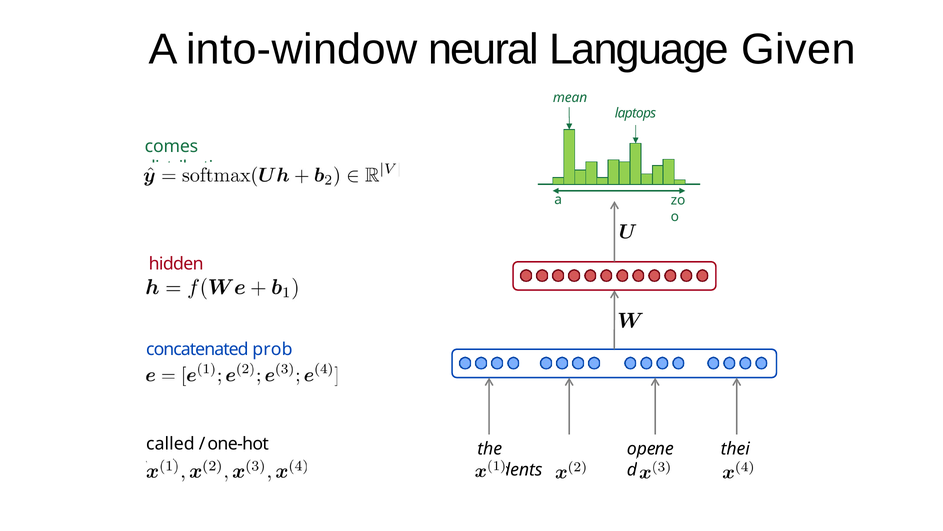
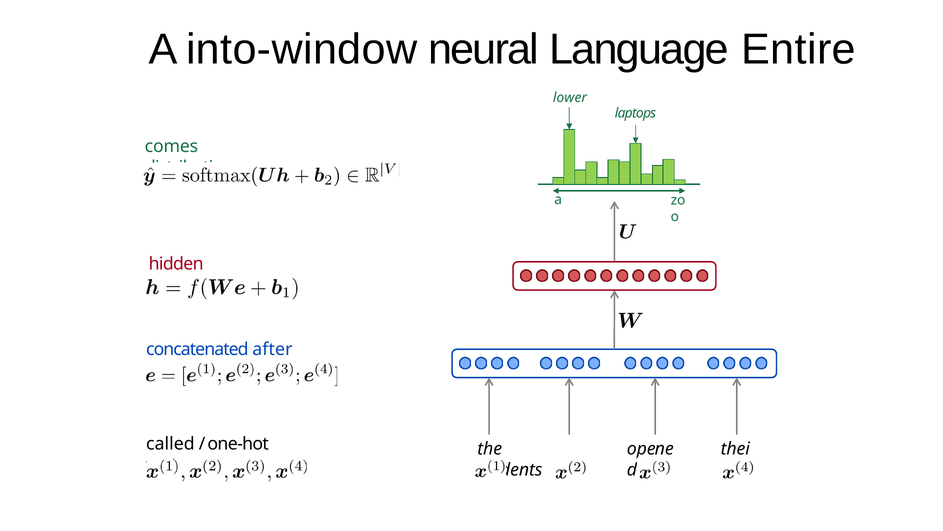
Given: Given -> Entire
mean: mean -> lower
prob: prob -> after
